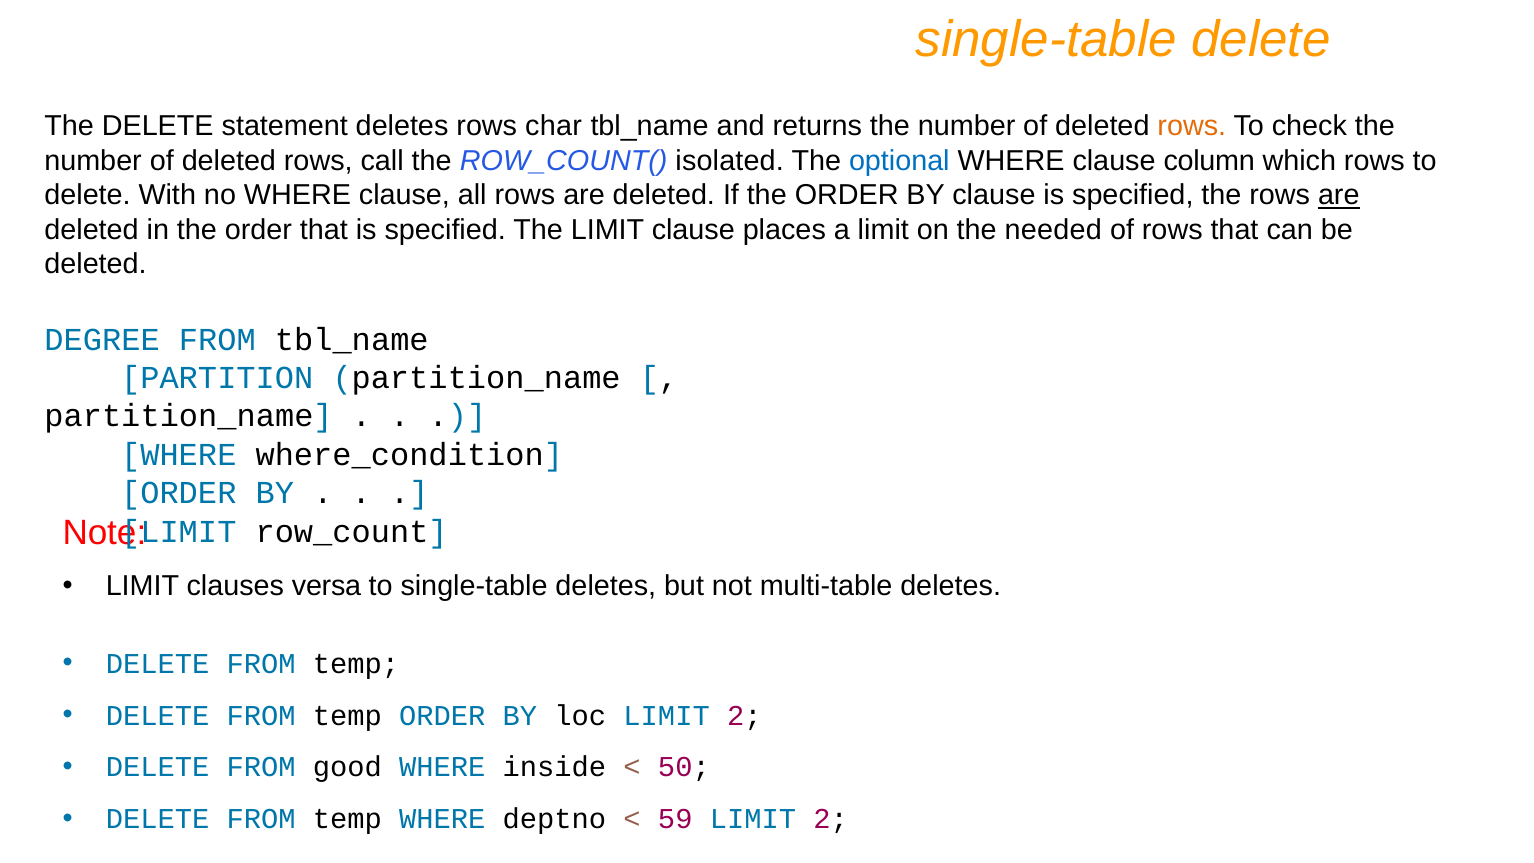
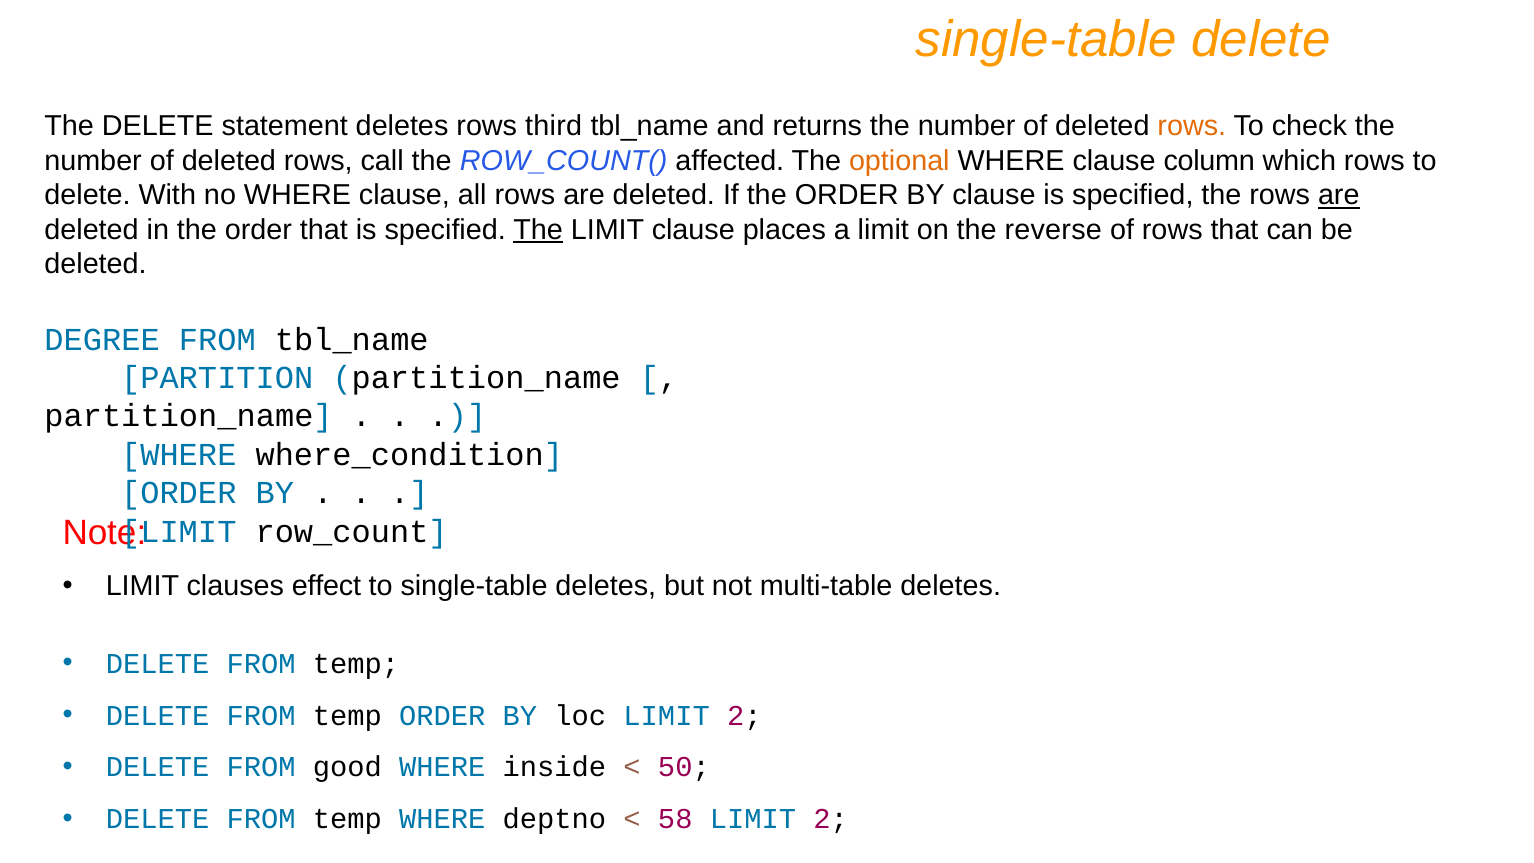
char: char -> third
isolated: isolated -> affected
optional colour: blue -> orange
The at (538, 230) underline: none -> present
needed: needed -> reverse
versa: versa -> effect
59: 59 -> 58
